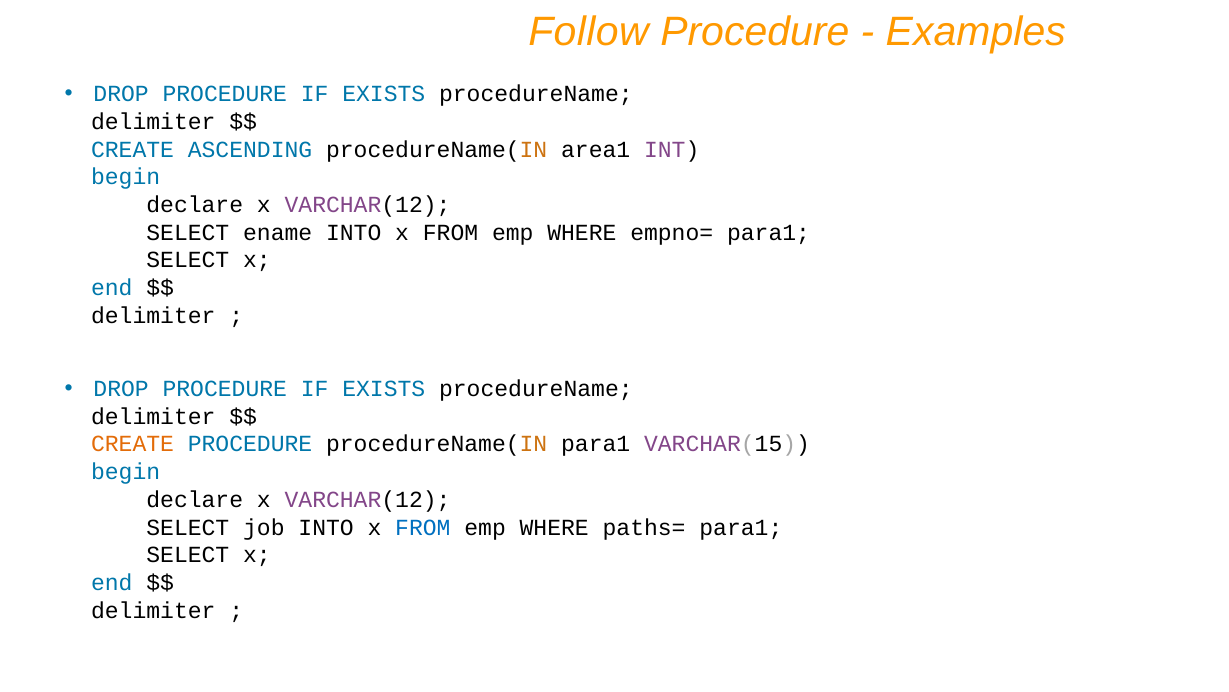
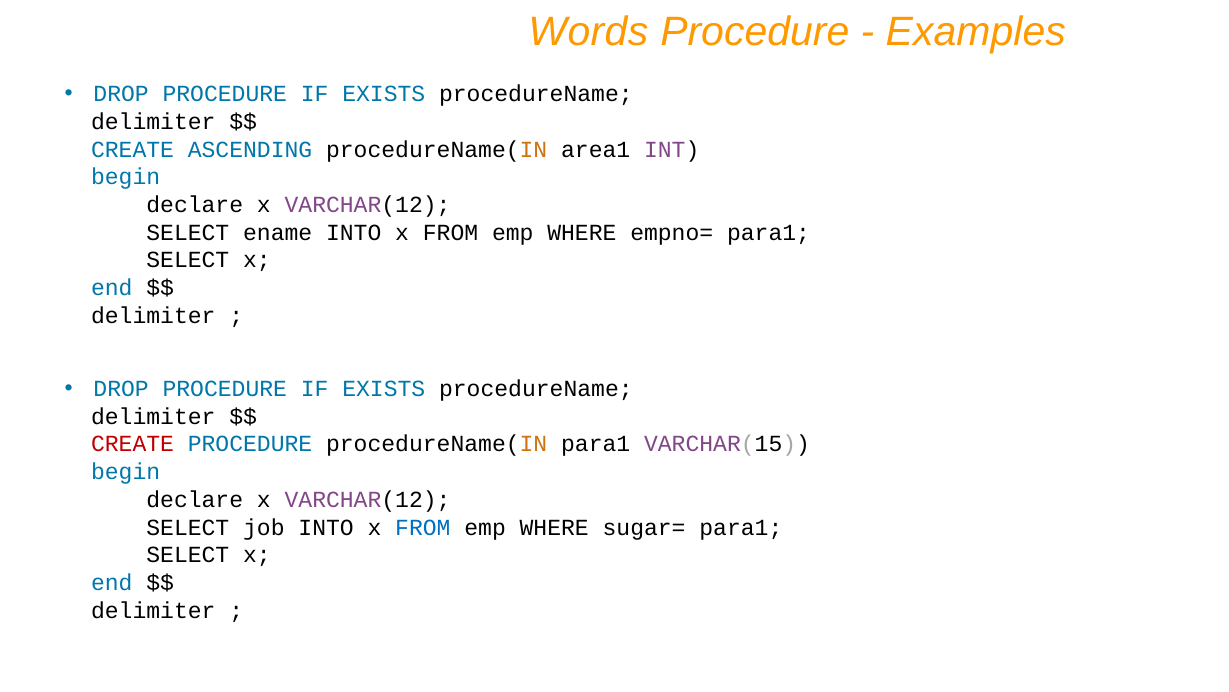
Follow: Follow -> Words
CREATE at (133, 444) colour: orange -> red
paths=: paths= -> sugar=
